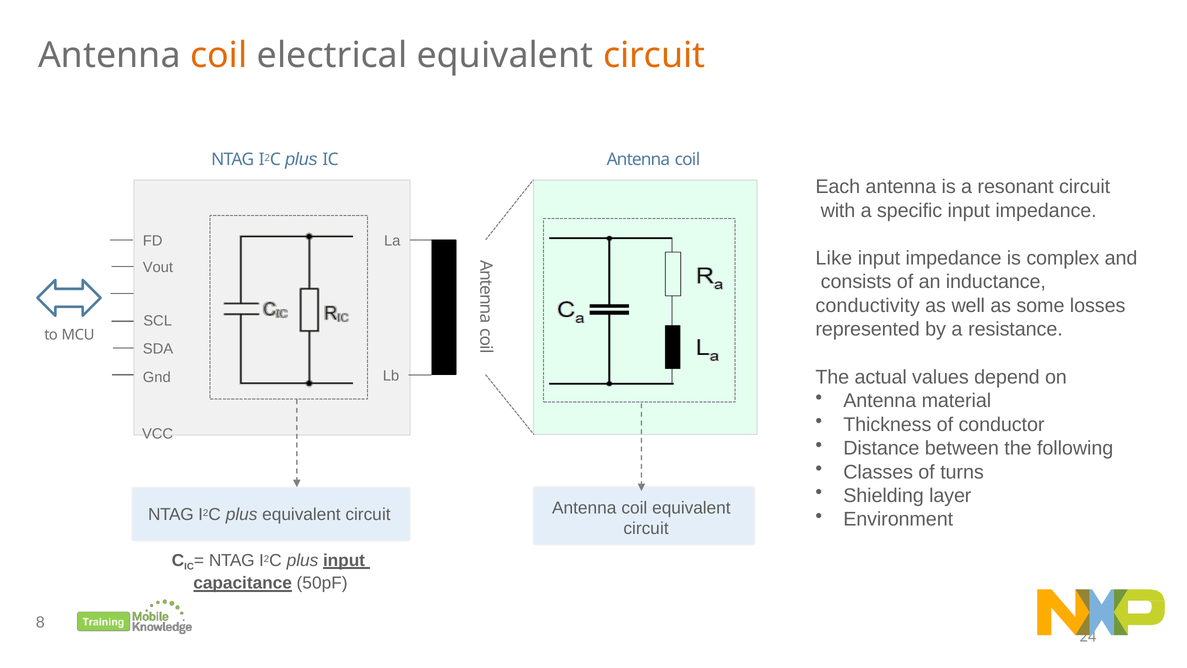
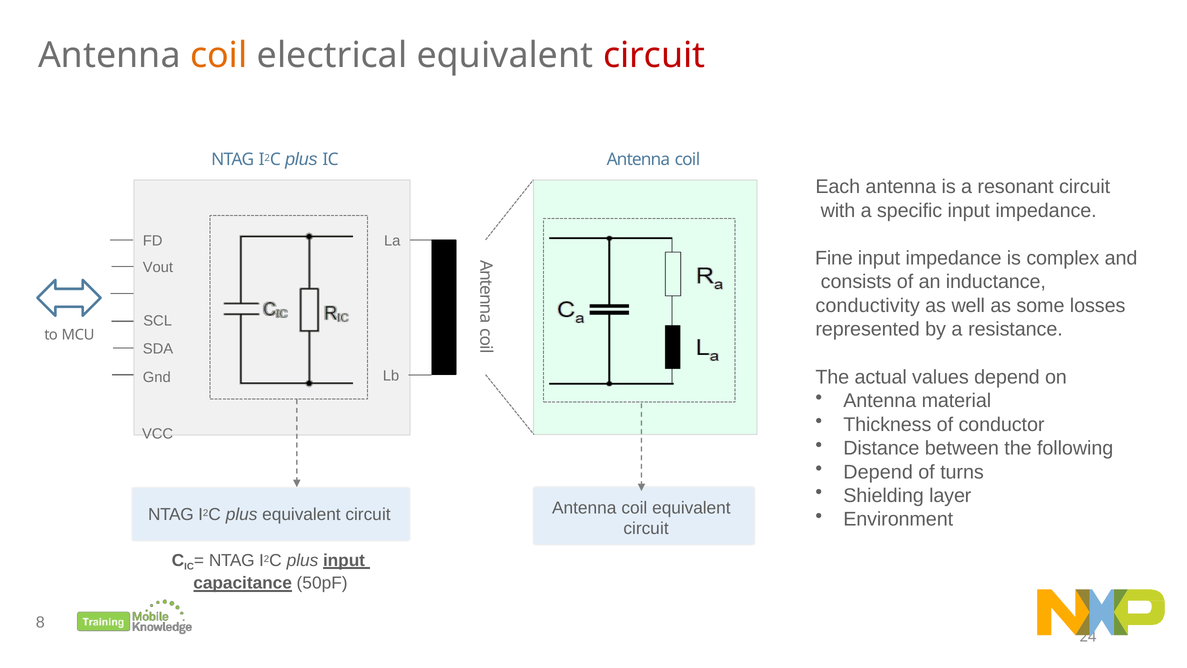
circuit at (654, 55) colour: orange -> red
Like: Like -> Fine
Classes at (878, 472): Classes -> Depend
